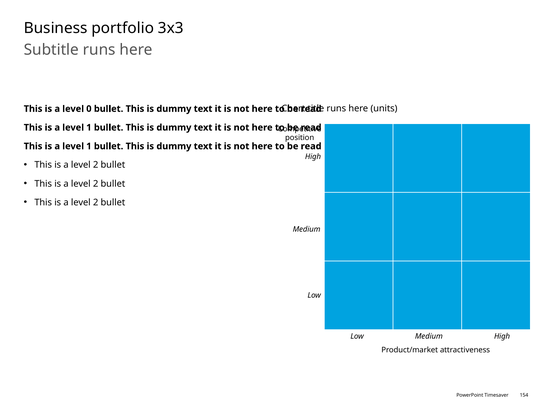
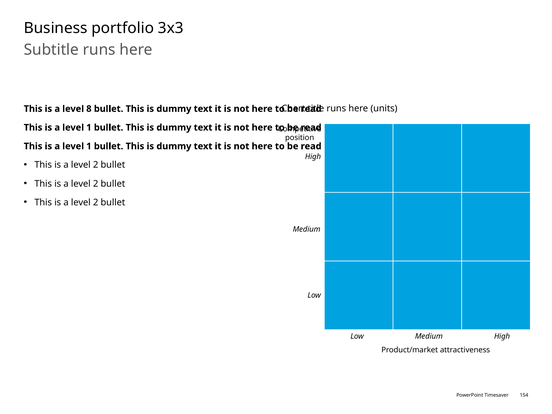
0: 0 -> 8
